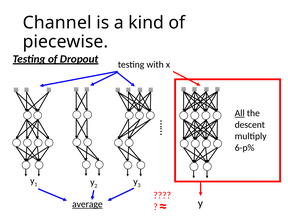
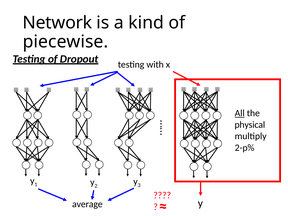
Channel: Channel -> Network
descent: descent -> physical
6-p%: 6-p% -> 2-p%
average underline: present -> none
